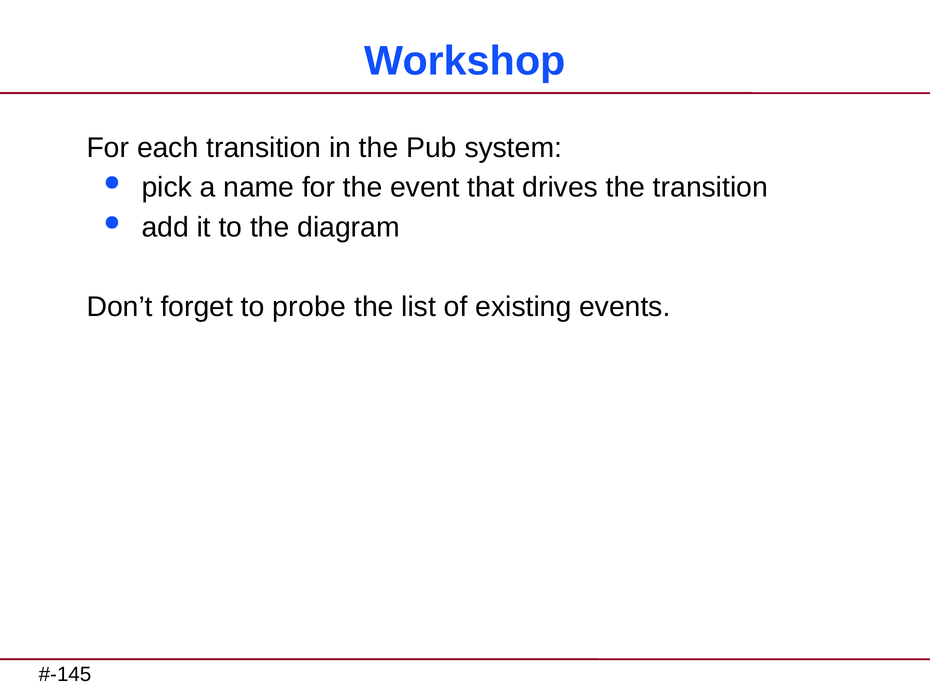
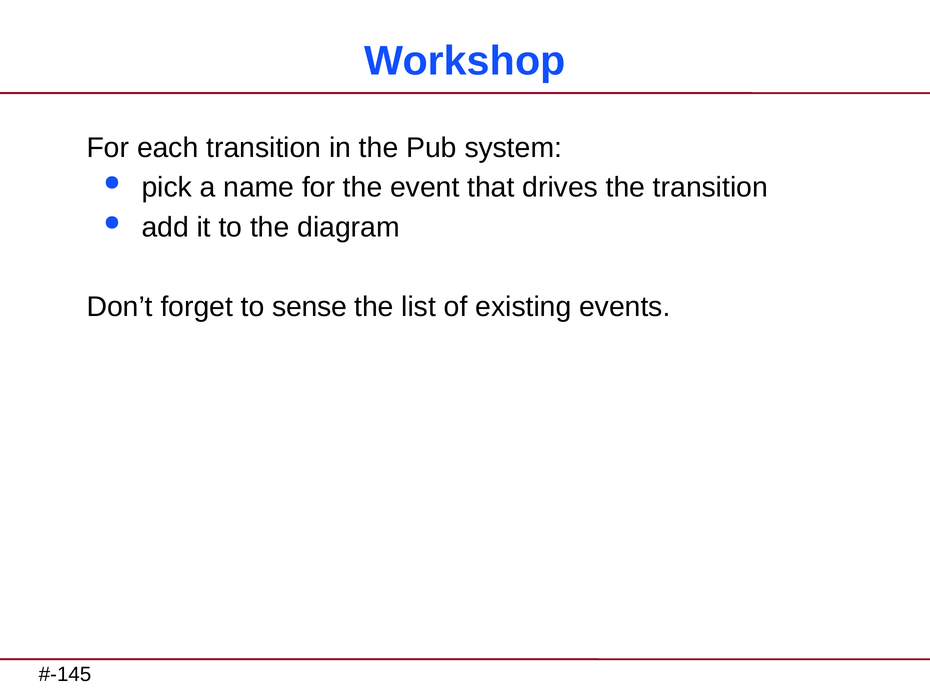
probe: probe -> sense
